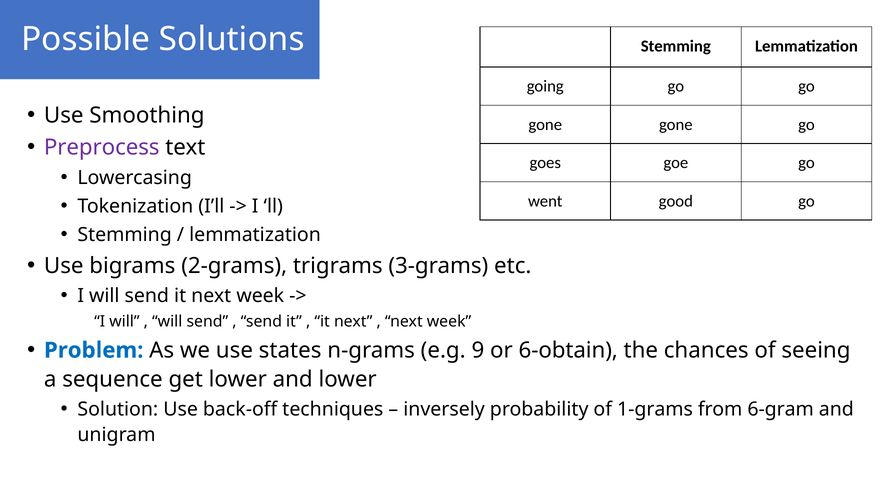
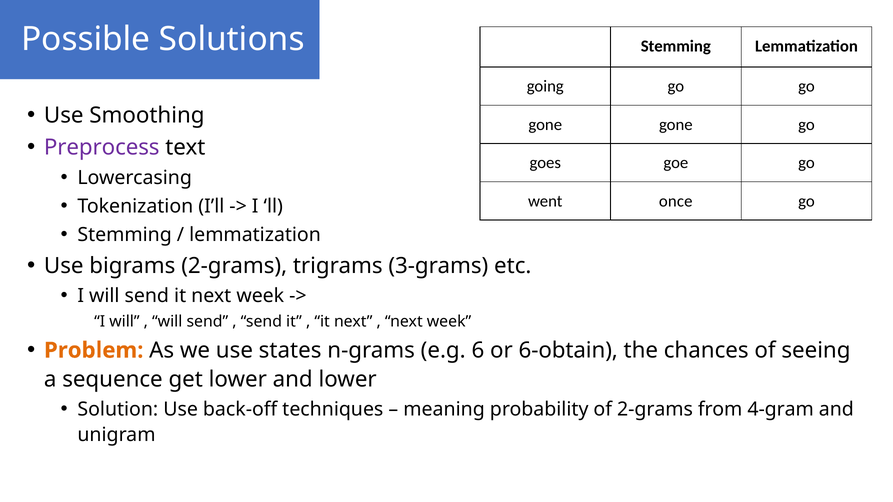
good: good -> once
Problem colour: blue -> orange
9: 9 -> 6
inversely: inversely -> meaning
of 1-grams: 1-grams -> 2-grams
6-gram: 6-gram -> 4-gram
